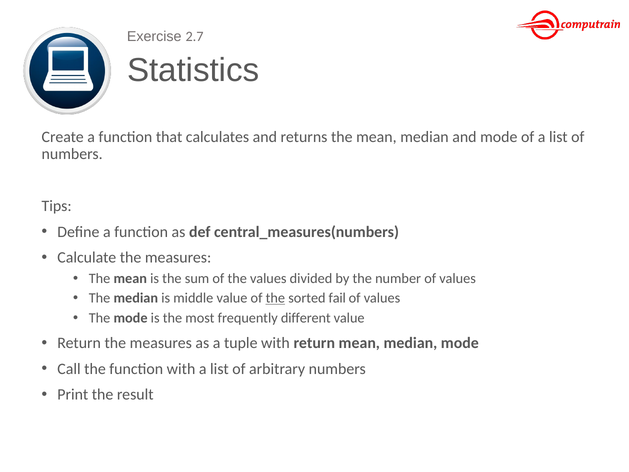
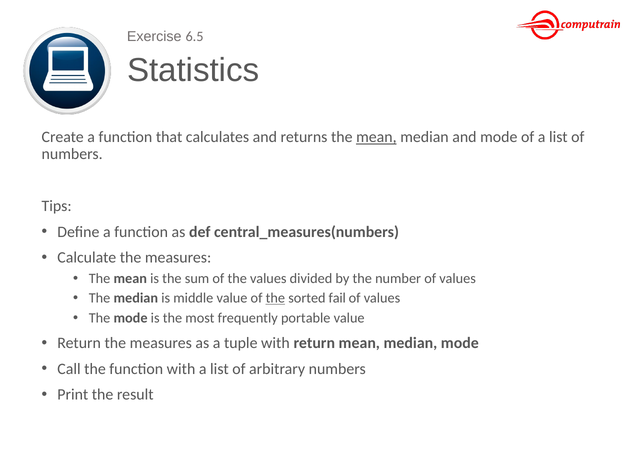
2.7: 2.7 -> 6.5
mean at (376, 137) underline: none -> present
different: different -> portable
